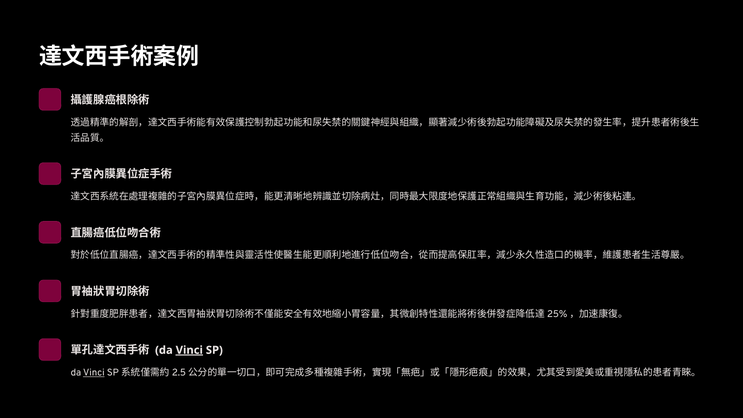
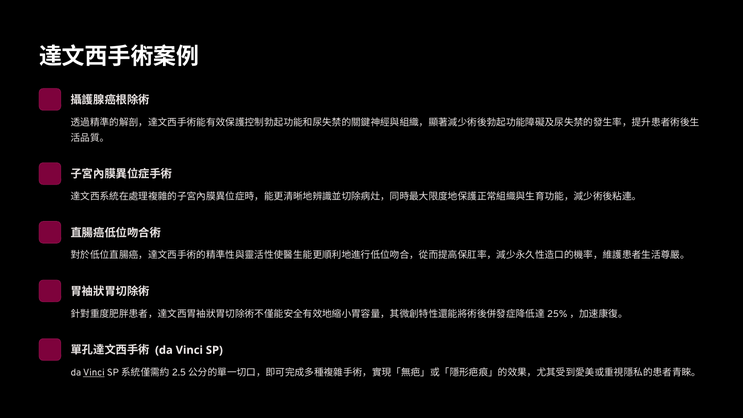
Vinci at (189, 350) underline: present -> none
